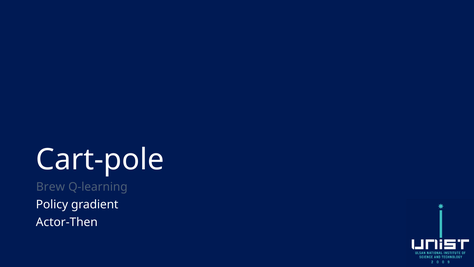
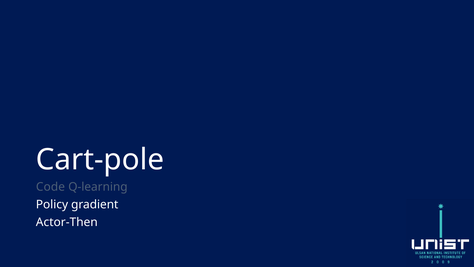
Brew: Brew -> Code
